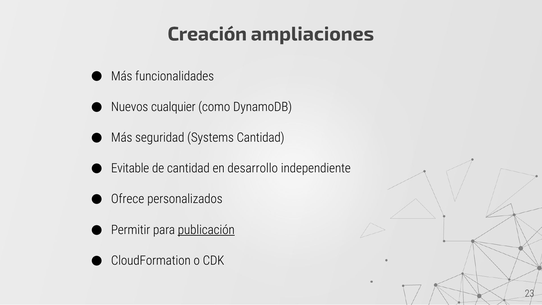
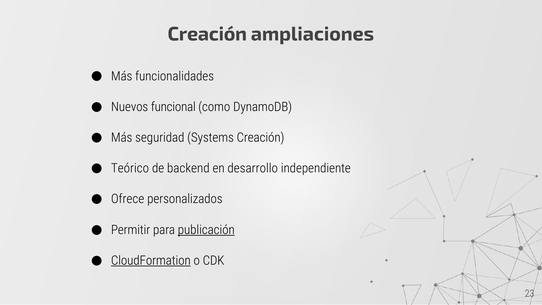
cualquier: cualquier -> funcional
Systems Cantidad: Cantidad -> Creación
Evitable: Evitable -> Teórico
de cantidad: cantidad -> backend
CloudFormation underline: none -> present
